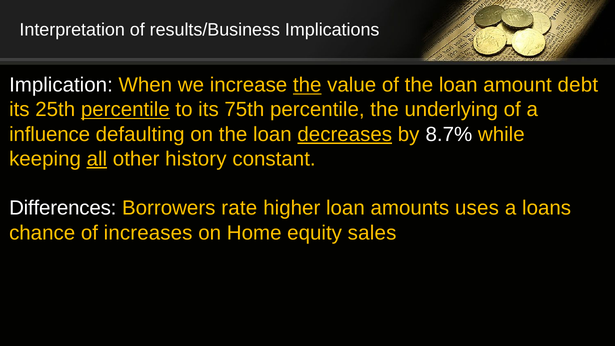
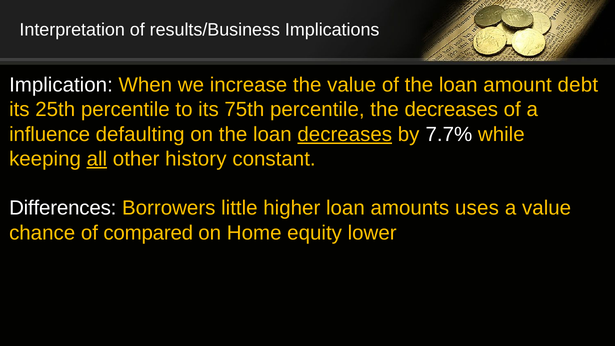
the at (307, 85) underline: present -> none
percentile at (125, 110) underline: present -> none
the underlying: underlying -> decreases
8.7%: 8.7% -> 7.7%
rate: rate -> little
a loans: loans -> value
increases: increases -> compared
sales: sales -> lower
